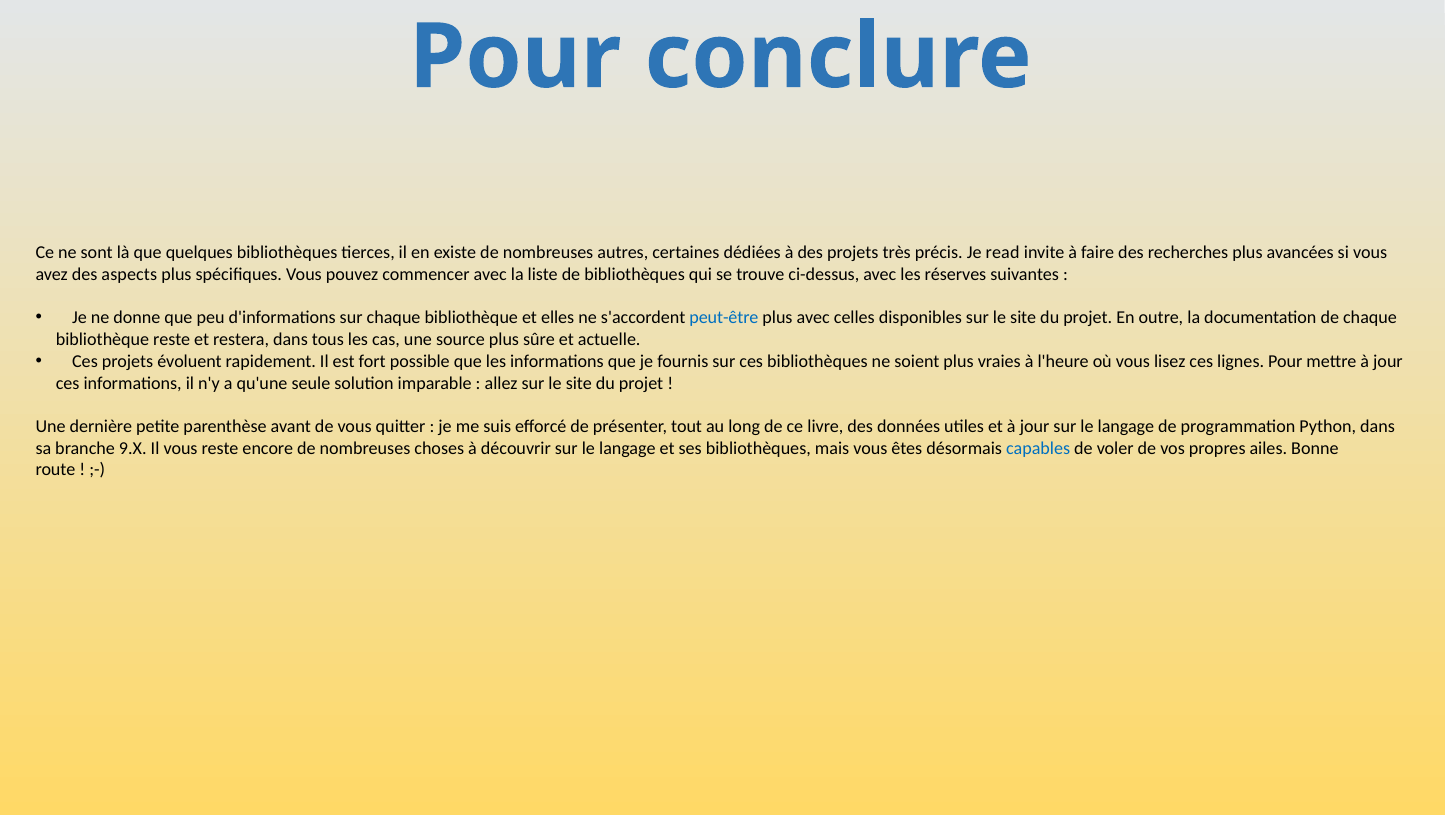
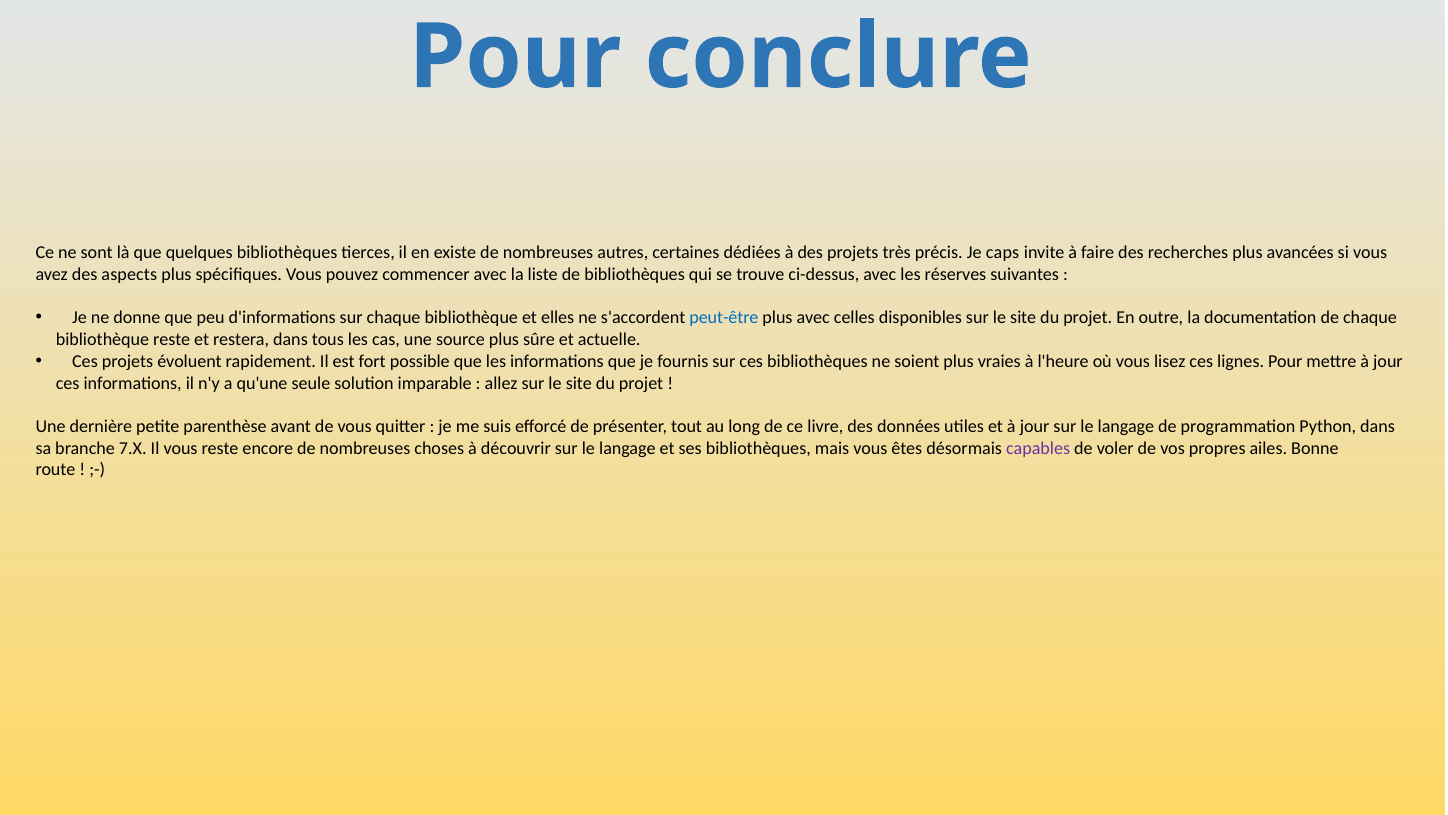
read: read -> caps
9.X: 9.X -> 7.X
capables colour: blue -> purple
